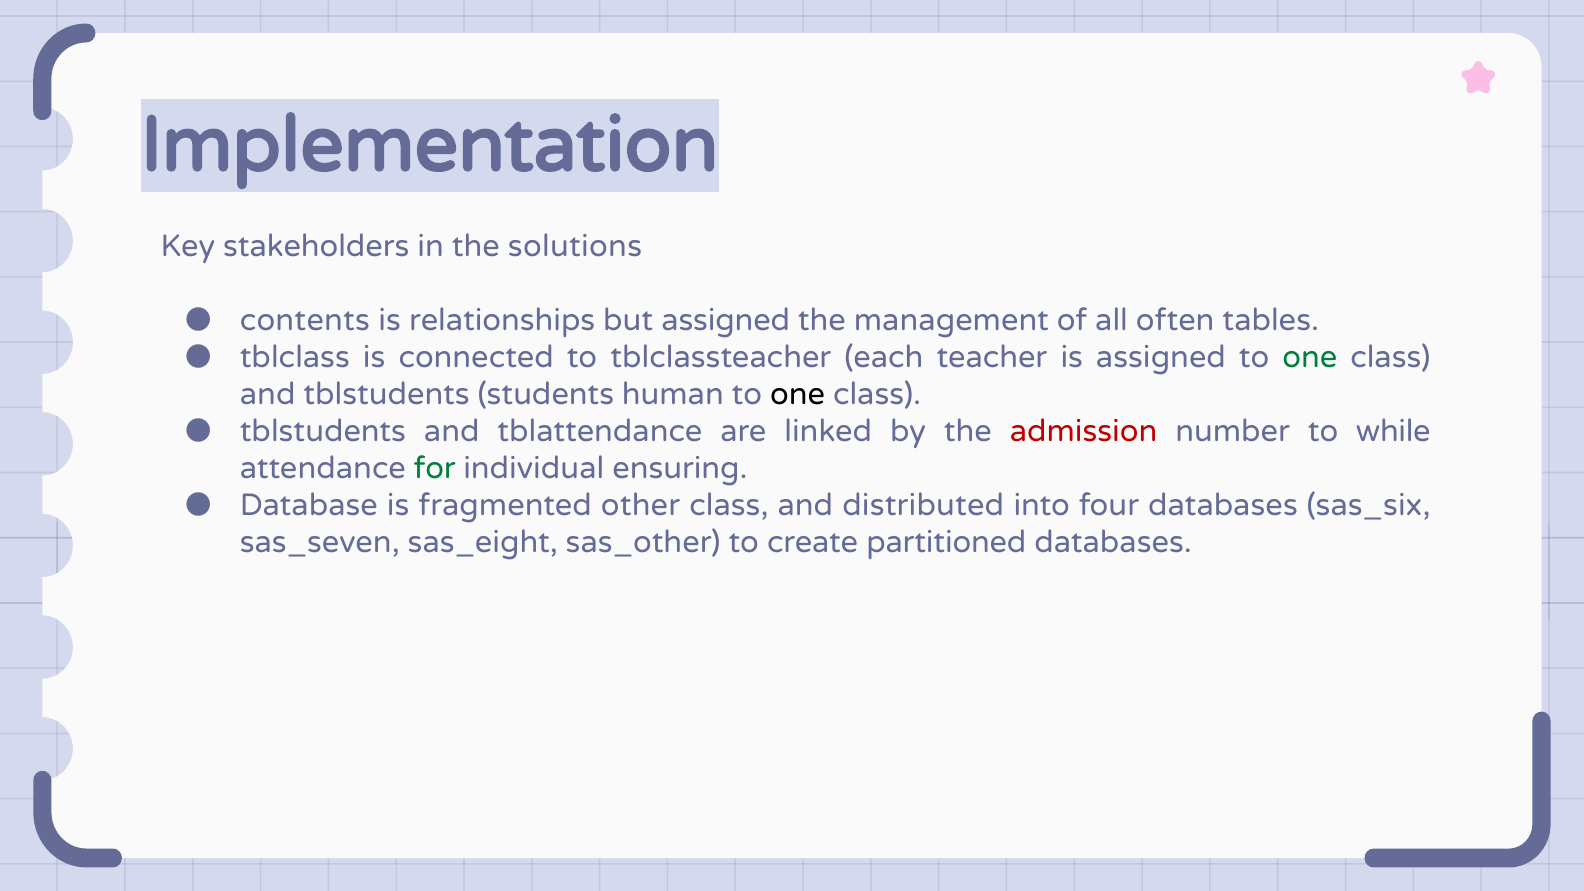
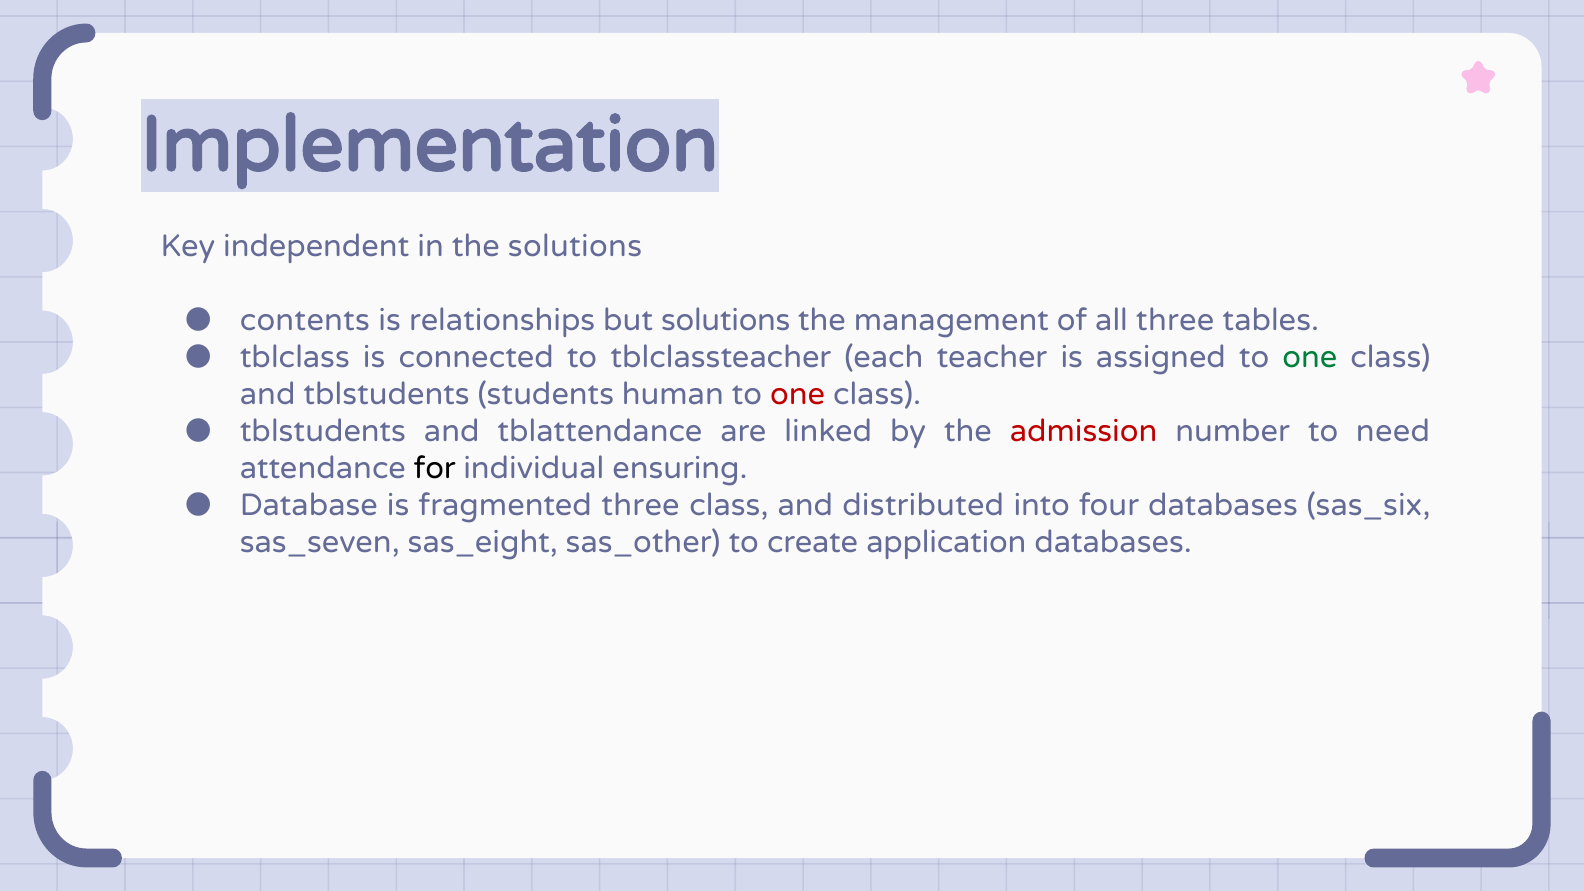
stakeholders: stakeholders -> independent
but assigned: assigned -> solutions
all often: often -> three
one at (798, 394) colour: black -> red
while: while -> need
for colour: green -> black
fragmented other: other -> three
partitioned: partitioned -> application
